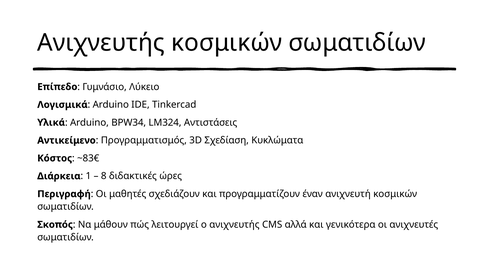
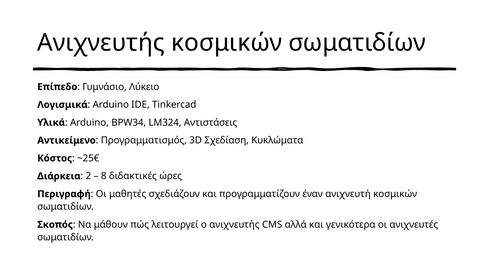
~83€: ~83€ -> ~25€
1: 1 -> 2
